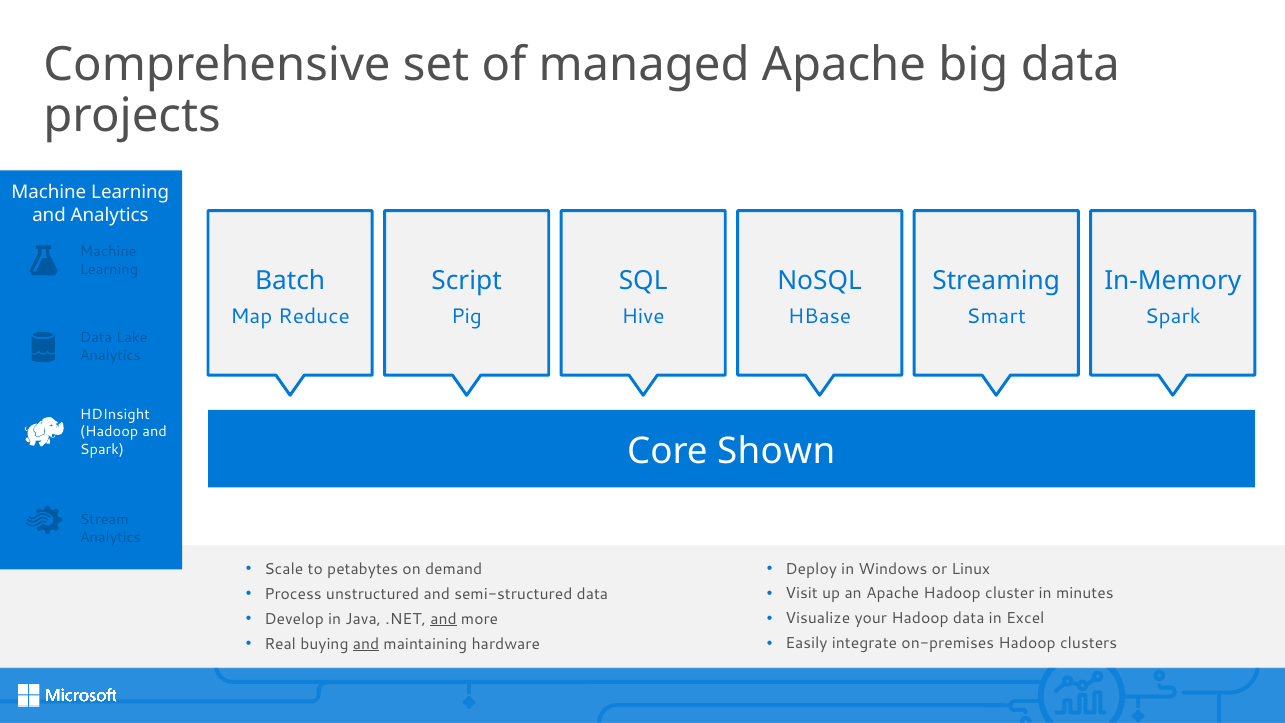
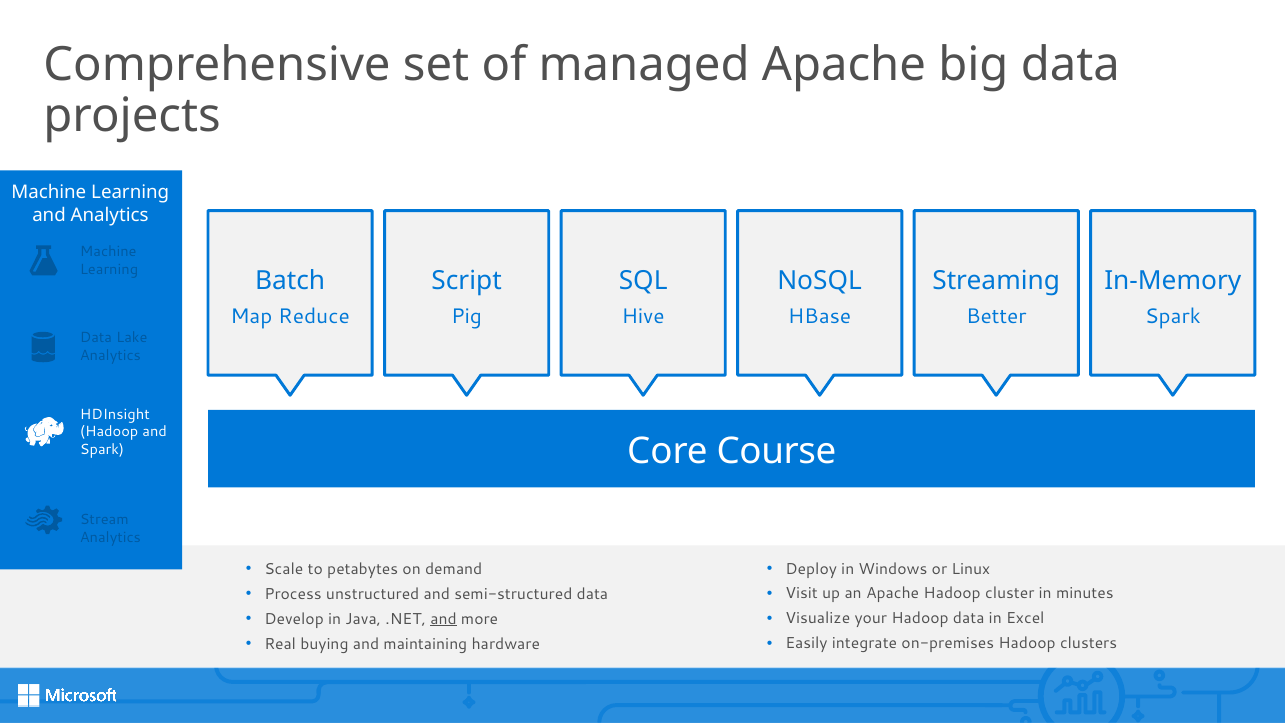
Smart: Smart -> Better
Shown: Shown -> Course
and at (366, 644) underline: present -> none
